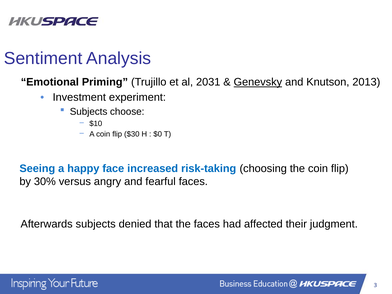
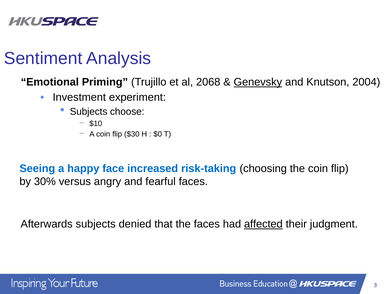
2031: 2031 -> 2068
2013: 2013 -> 2004
affected underline: none -> present
